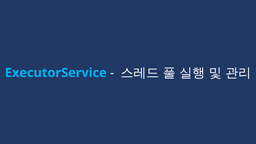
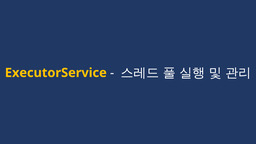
ExecutorService colour: light blue -> yellow
